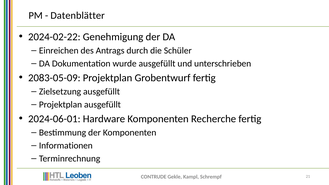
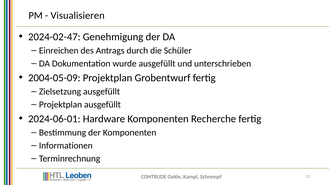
Datenblätter: Datenblätter -> Visualisieren
2024-02-22: 2024-02-22 -> 2024-02-47
2083-05-09: 2083-05-09 -> 2004-05-09
